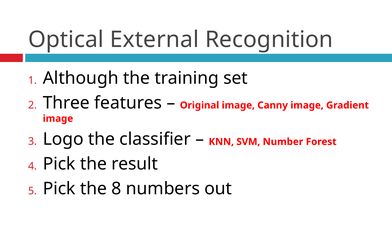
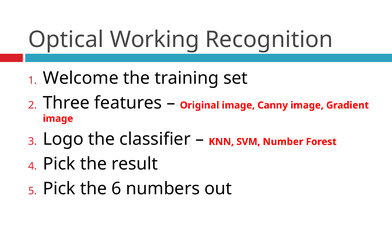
External: External -> Working
Although: Although -> Welcome
8: 8 -> 6
